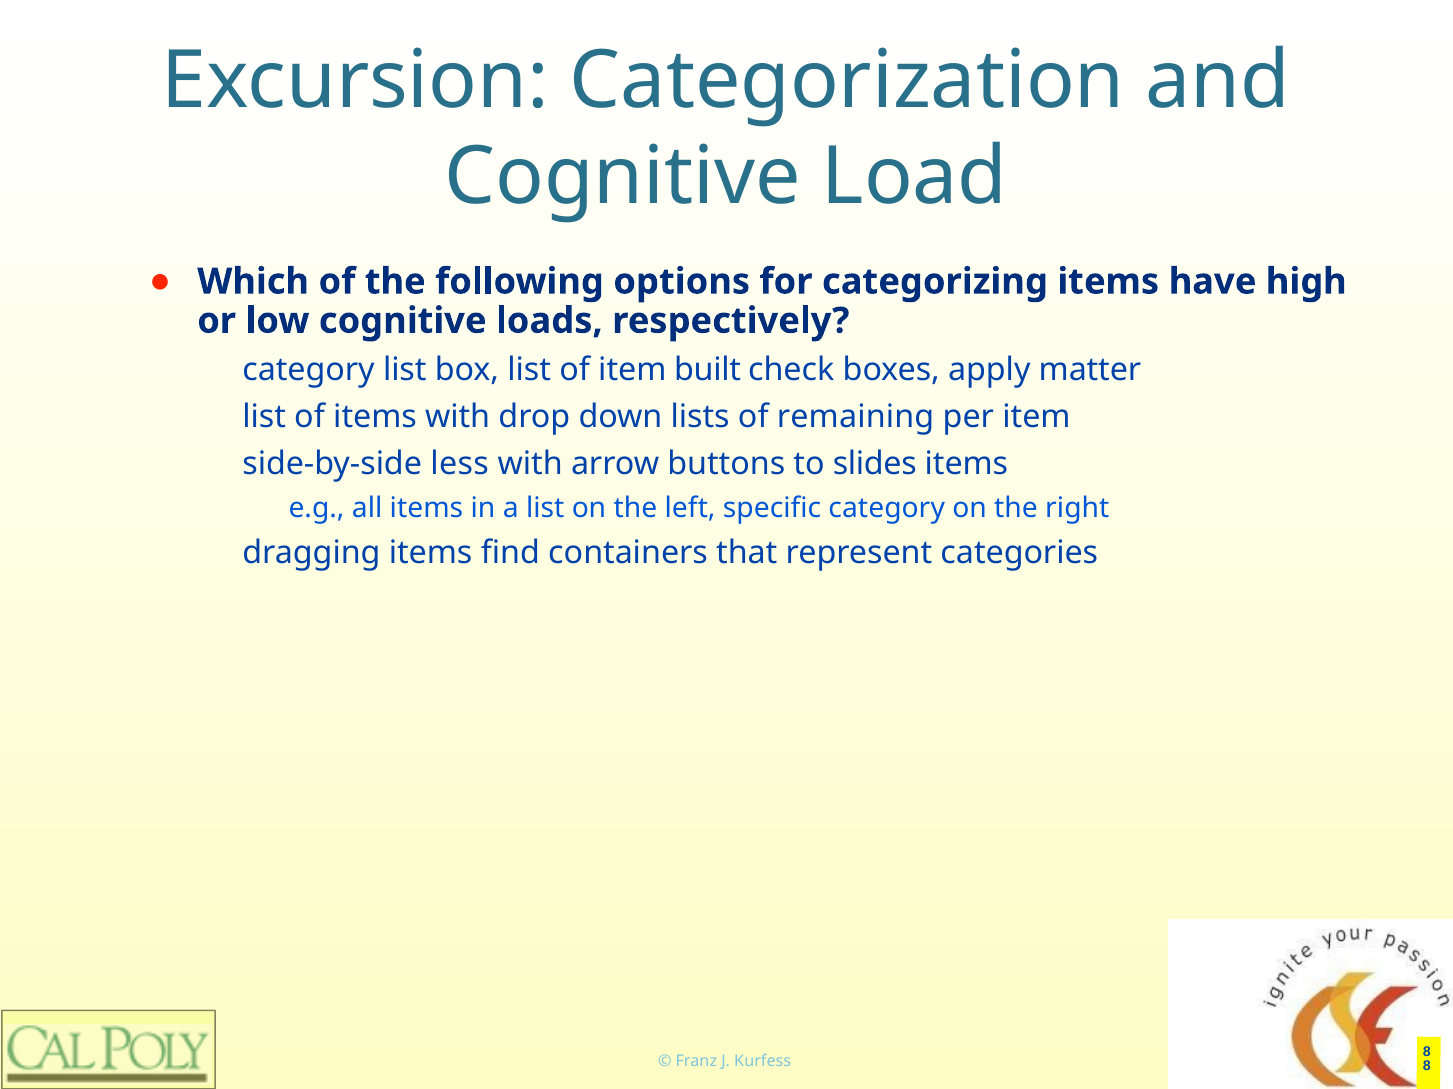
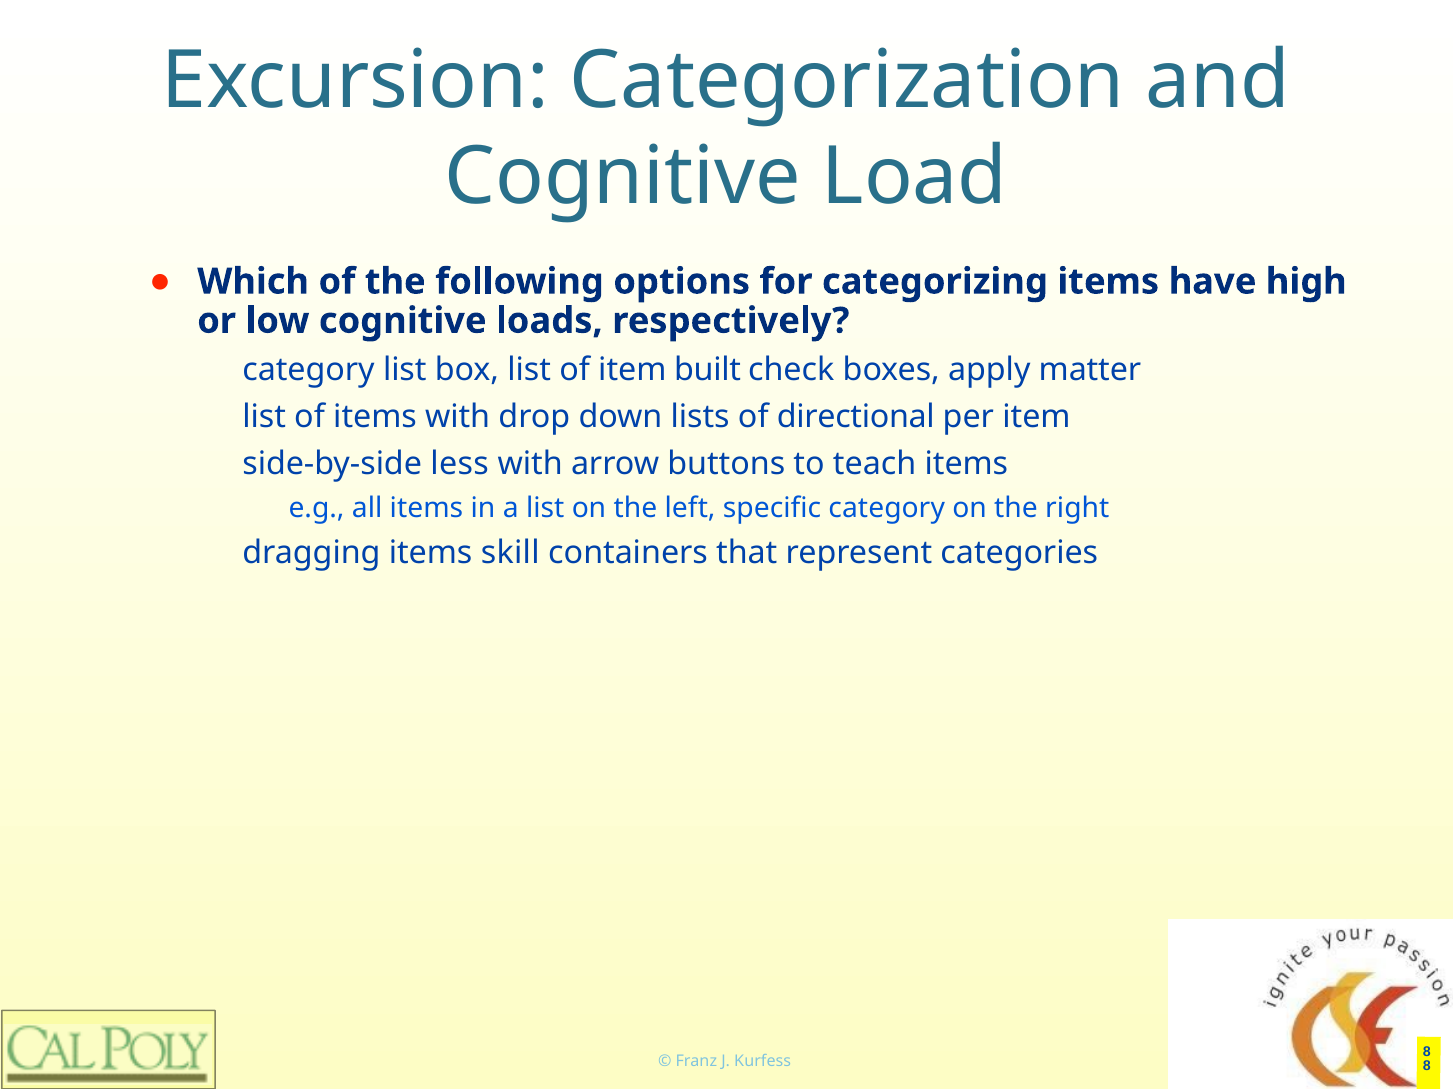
remaining: remaining -> directional
slides: slides -> teach
find: find -> skill
